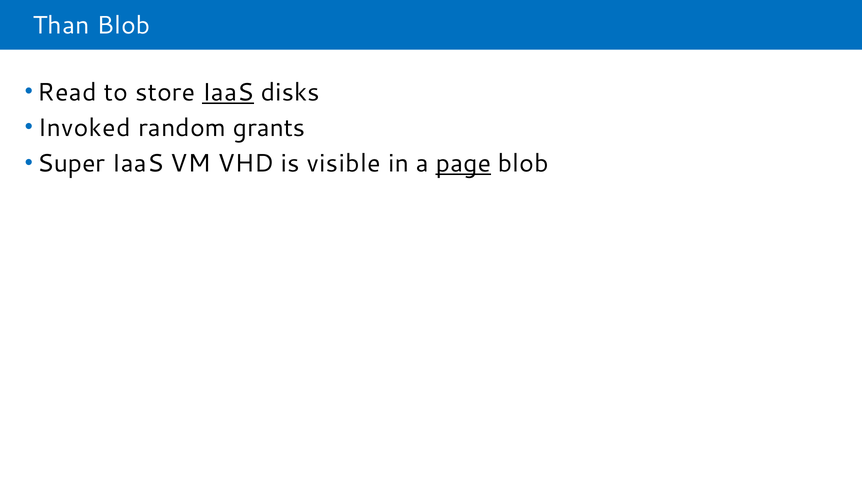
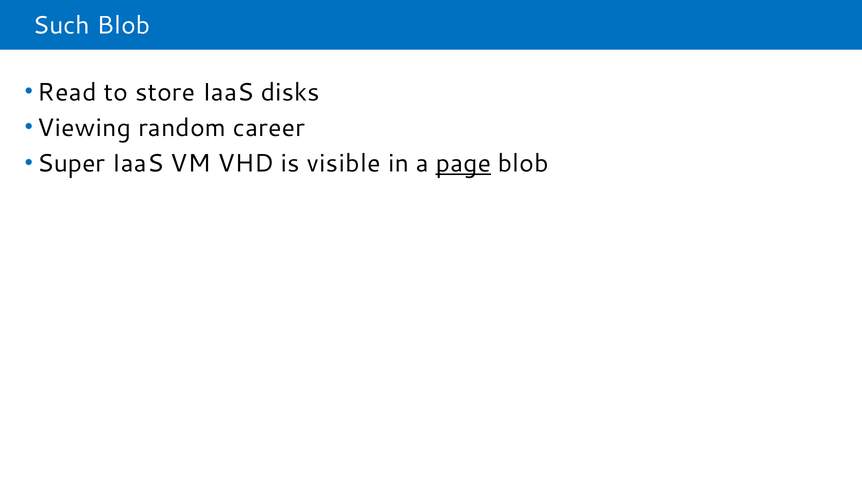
Than: Than -> Such
IaaS at (228, 92) underline: present -> none
Invoked: Invoked -> Viewing
grants: grants -> career
